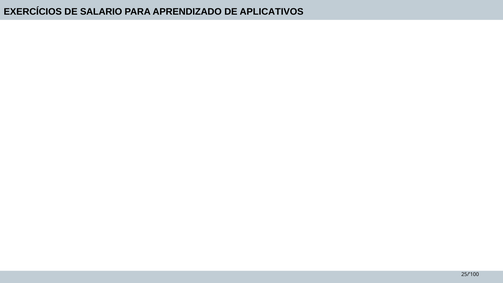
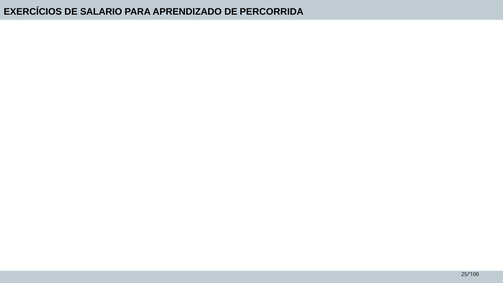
APLICATIVOS: APLICATIVOS -> PERCORRIDA
